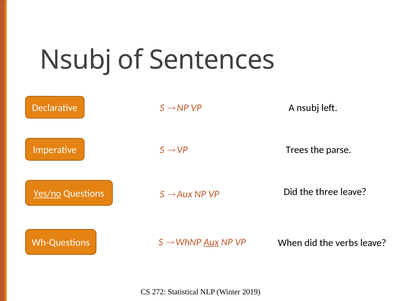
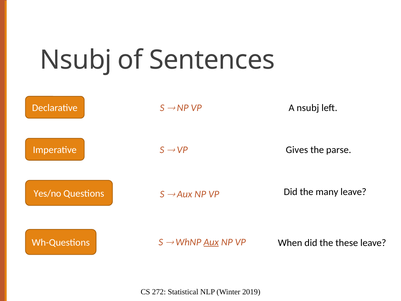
Trees: Trees -> Gives
Yes/no underline: present -> none
three: three -> many
verbs: verbs -> these
